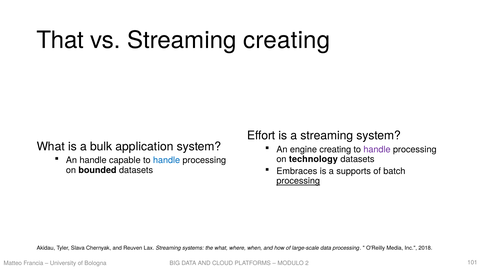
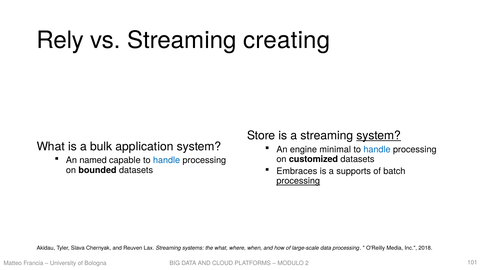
That: That -> Rely
Effort: Effort -> Store
system at (379, 136) underline: none -> present
engine creating: creating -> minimal
handle at (377, 150) colour: purple -> blue
technology: technology -> customized
An handle: handle -> named
